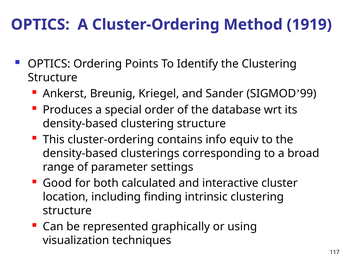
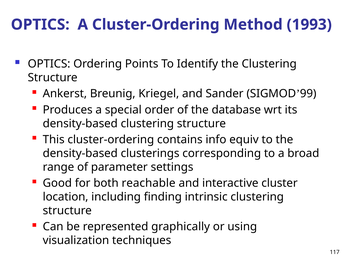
1919: 1919 -> 1993
calculated: calculated -> reachable
